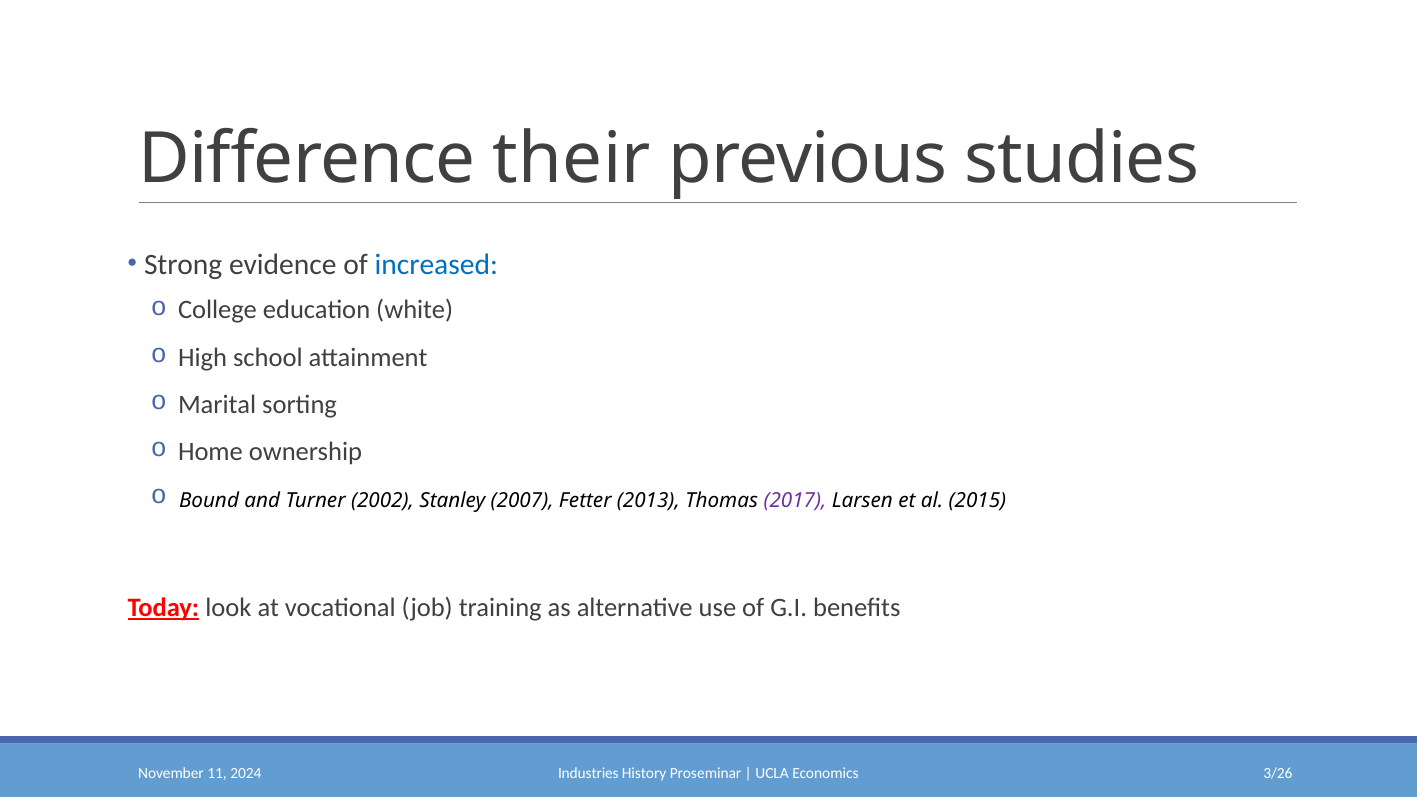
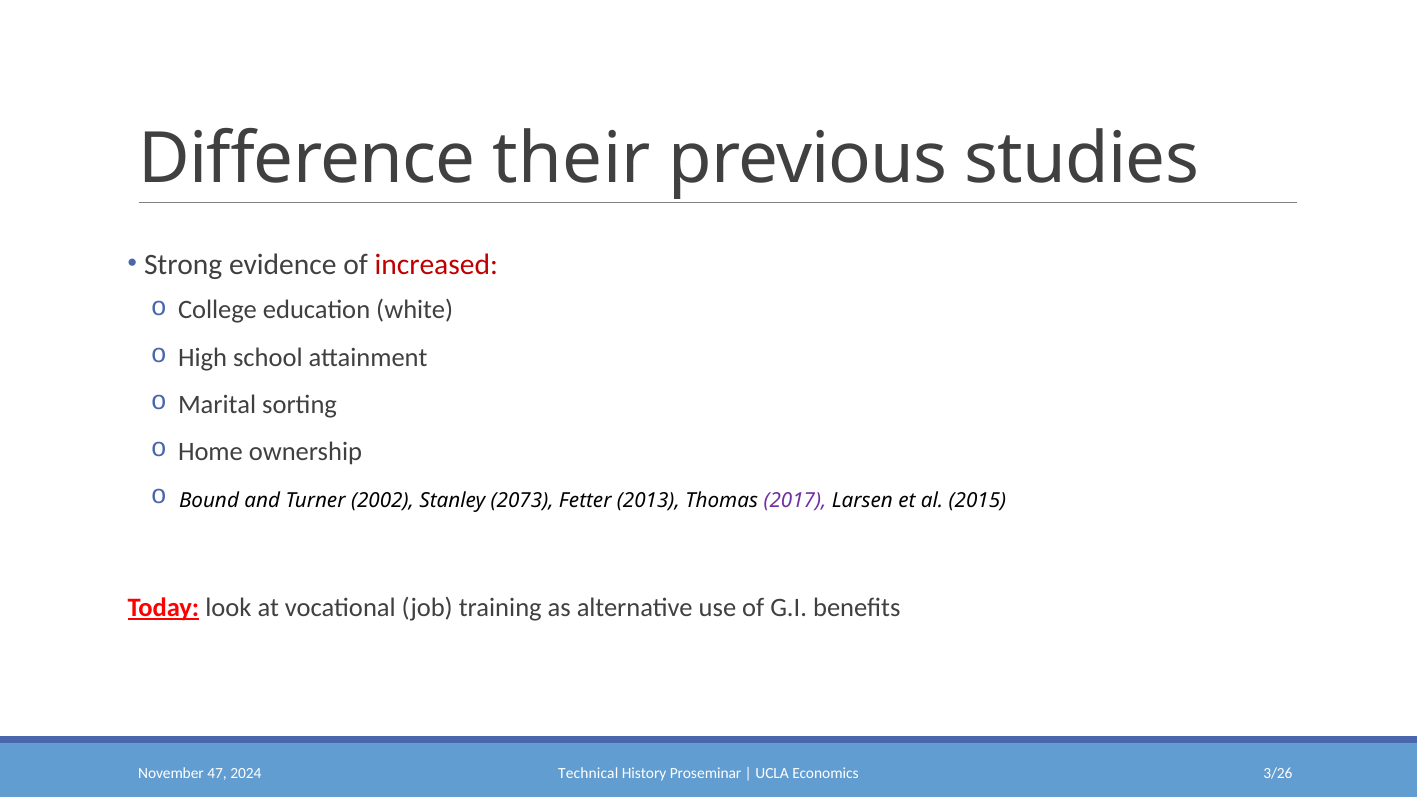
increased colour: blue -> red
2007: 2007 -> 2073
11: 11 -> 47
Industries: Industries -> Technical
